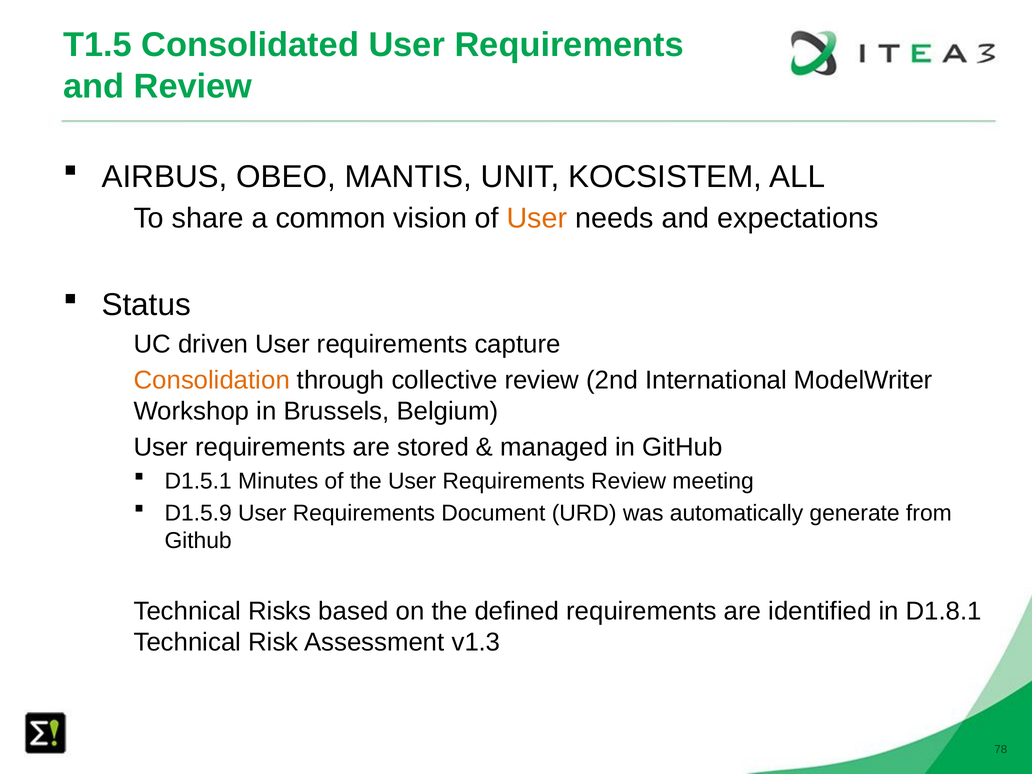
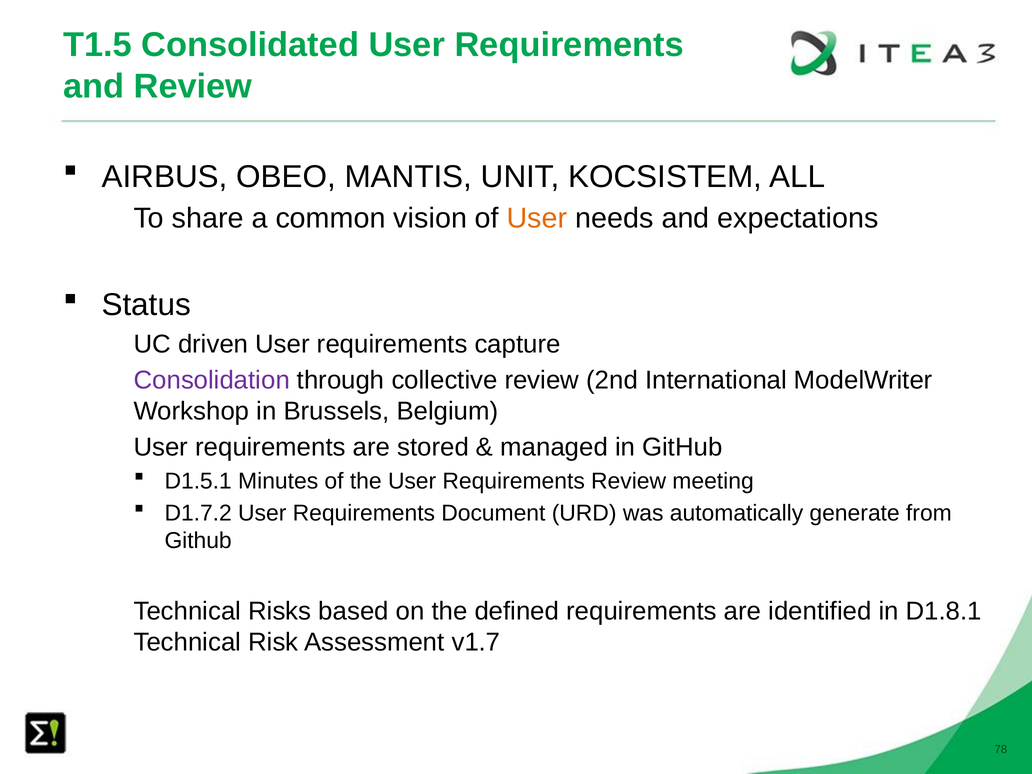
Consolidation colour: orange -> purple
D1.5.9: D1.5.9 -> D1.7.2
v1.3: v1.3 -> v1.7
